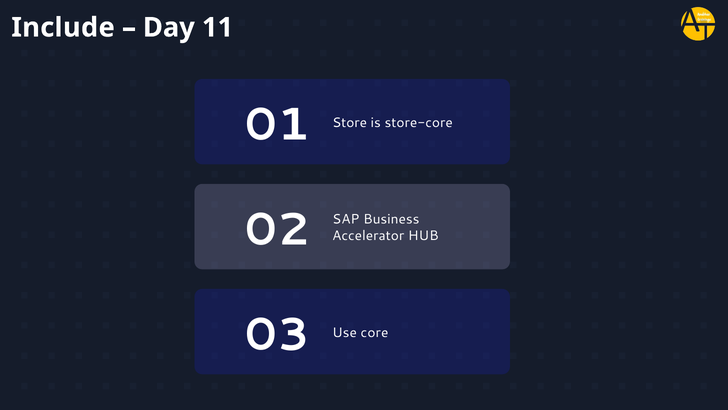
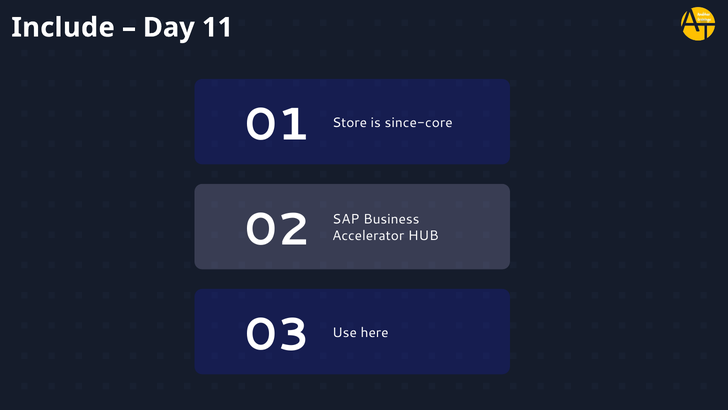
store-core: store-core -> since-core
core: core -> here
